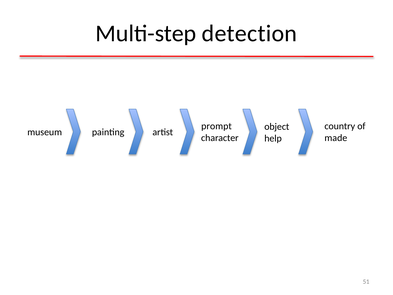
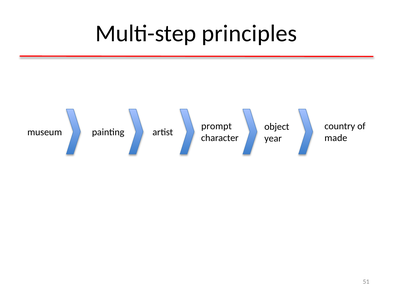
detection: detection -> principles
help: help -> year
